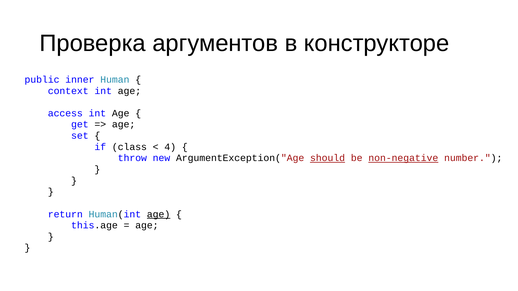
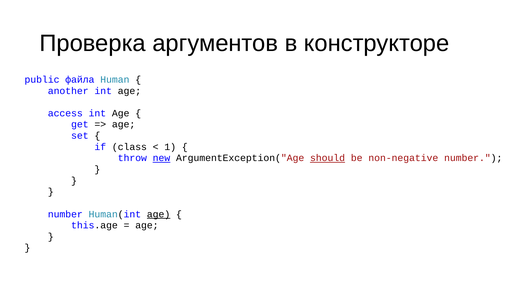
inner: inner -> файла
context: context -> another
4: 4 -> 1
new underline: none -> present
non-negative underline: present -> none
return at (65, 214): return -> number
